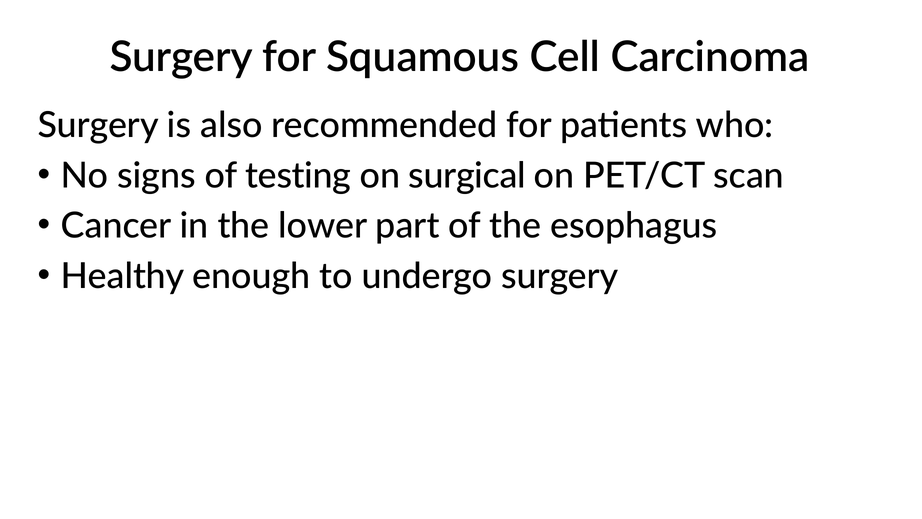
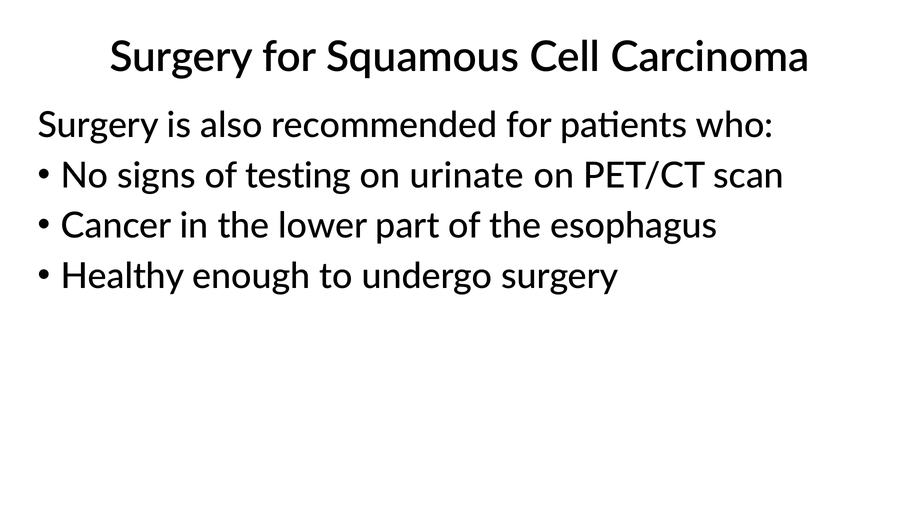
surgical: surgical -> urinate
